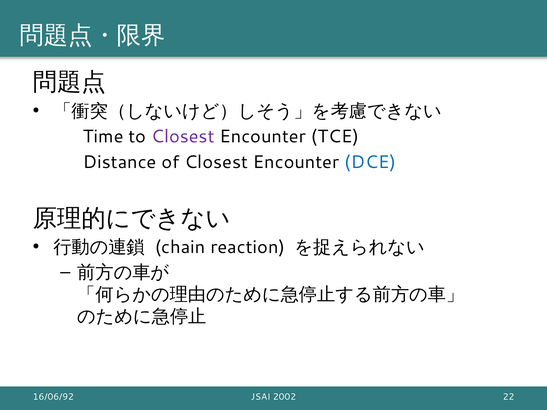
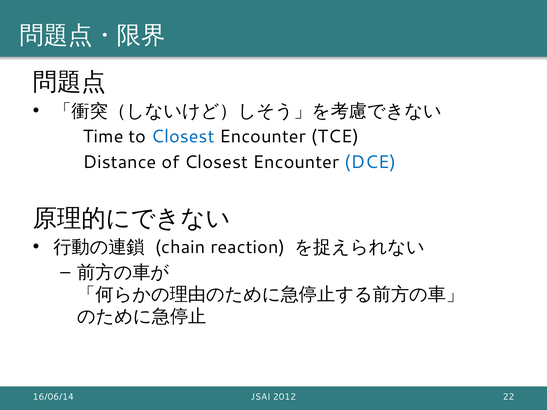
Closest at (183, 137) colour: purple -> blue
16/06/92: 16/06/92 -> 16/06/14
2002: 2002 -> 2012
